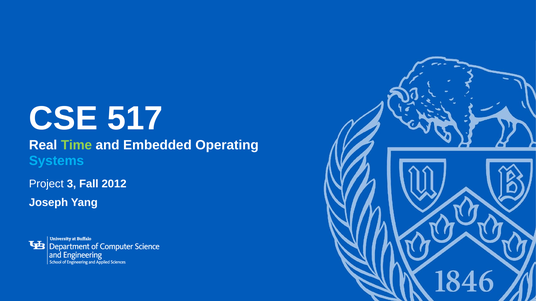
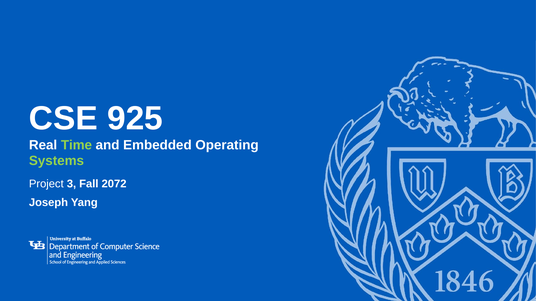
517: 517 -> 925
Systems colour: light blue -> light green
2012: 2012 -> 2072
